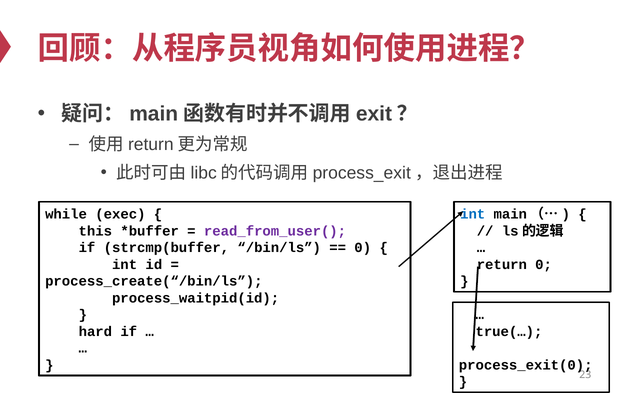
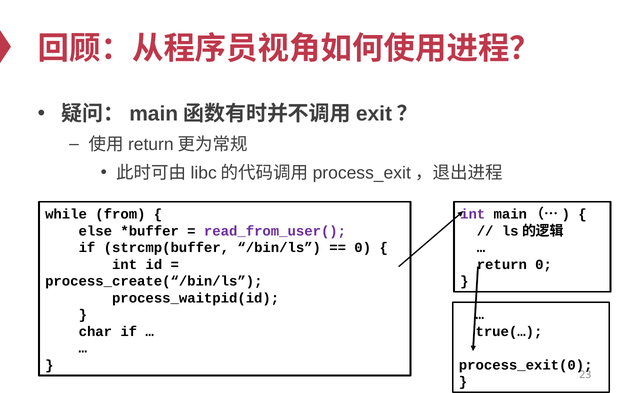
exec: exec -> from
int at (473, 214) colour: blue -> purple
this: this -> else
hard: hard -> char
